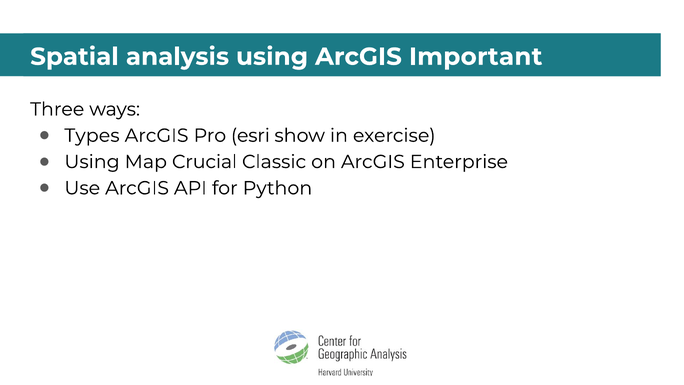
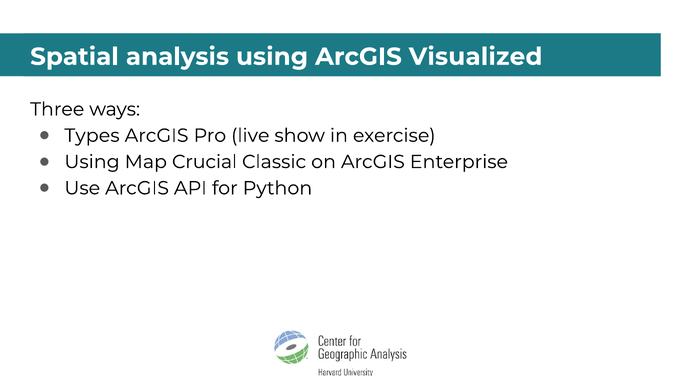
Important: Important -> Visualized
esri: esri -> live
